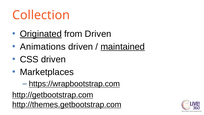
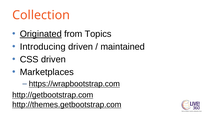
from Driven: Driven -> Topics
Animations: Animations -> Introducing
maintained underline: present -> none
